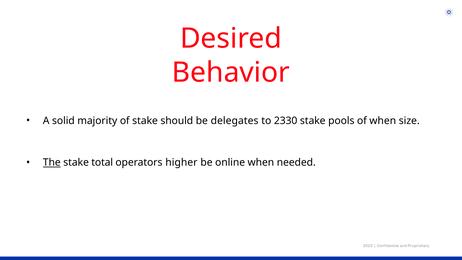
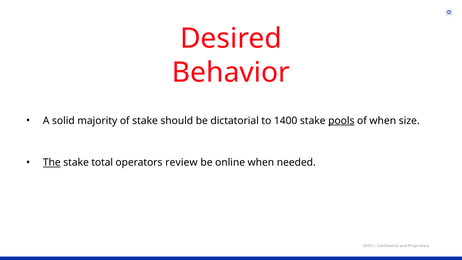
delegates: delegates -> dictatorial
2330: 2330 -> 1400
pools underline: none -> present
higher: higher -> review
